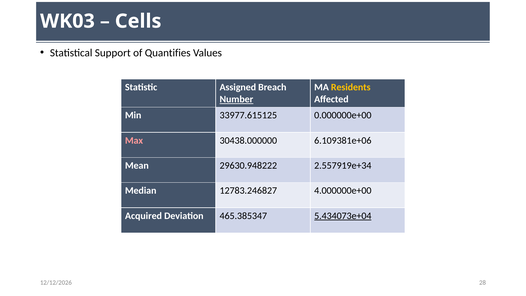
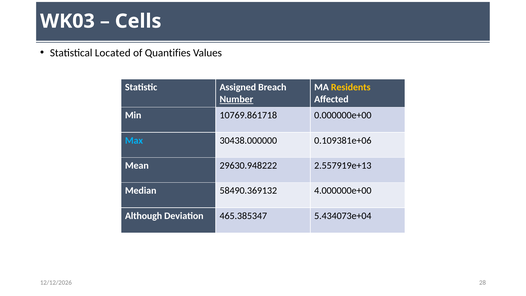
Support: Support -> Located
33977.615125: 33977.615125 -> 10769.861718
Max colour: pink -> light blue
6.109381e+06: 6.109381e+06 -> 0.109381e+06
2.557919e+34: 2.557919e+34 -> 2.557919e+13
12783.246827: 12783.246827 -> 58490.369132
Acquired: Acquired -> Although
5.434073e+04 underline: present -> none
